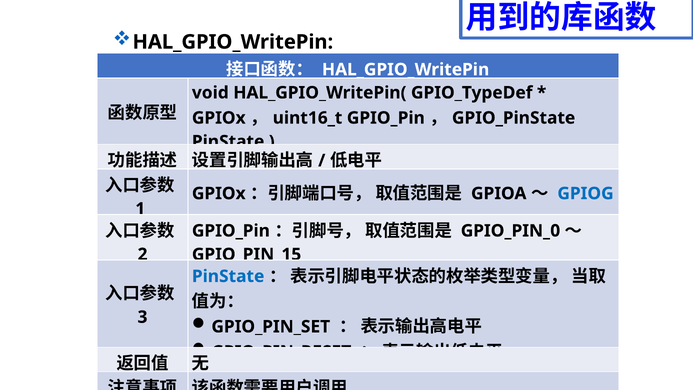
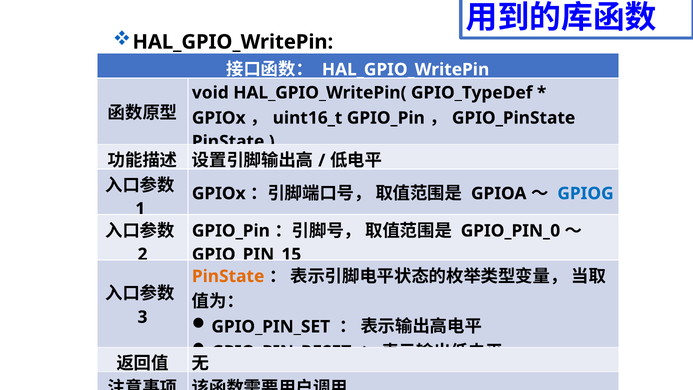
PinState at (228, 276) colour: blue -> orange
